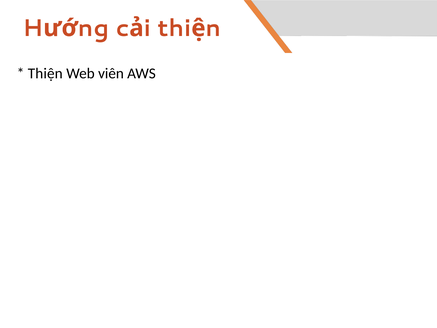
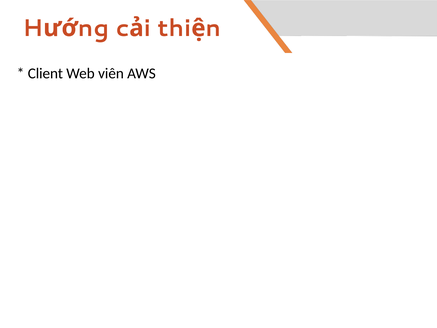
Thiện: Thiện -> Client
